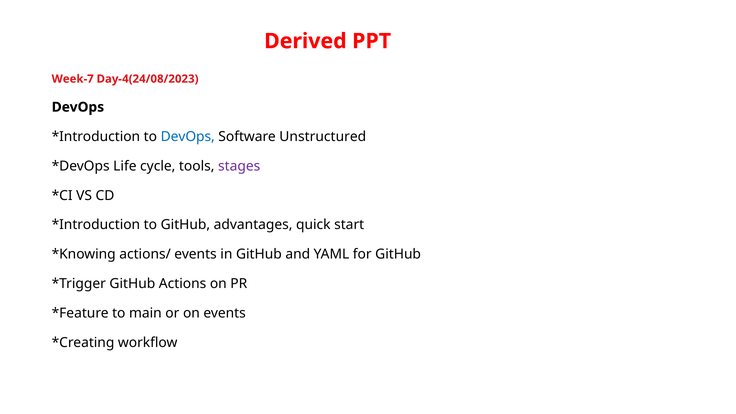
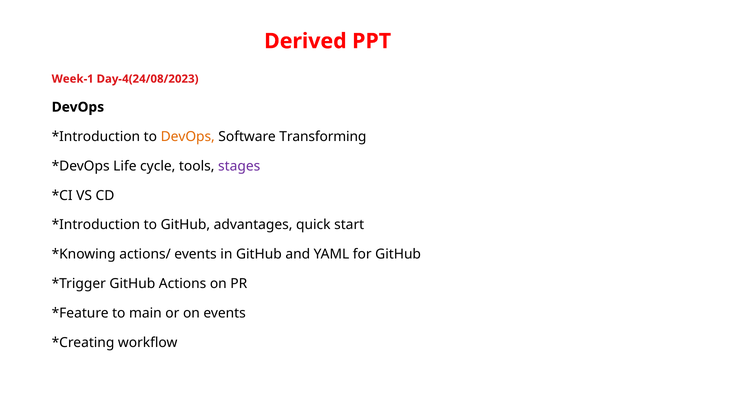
Week-7: Week-7 -> Week-1
DevOps at (188, 137) colour: blue -> orange
Unstructured: Unstructured -> Transforming
